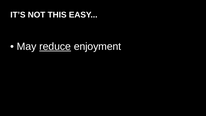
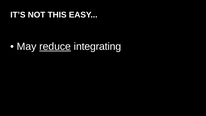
enjoyment: enjoyment -> integrating
